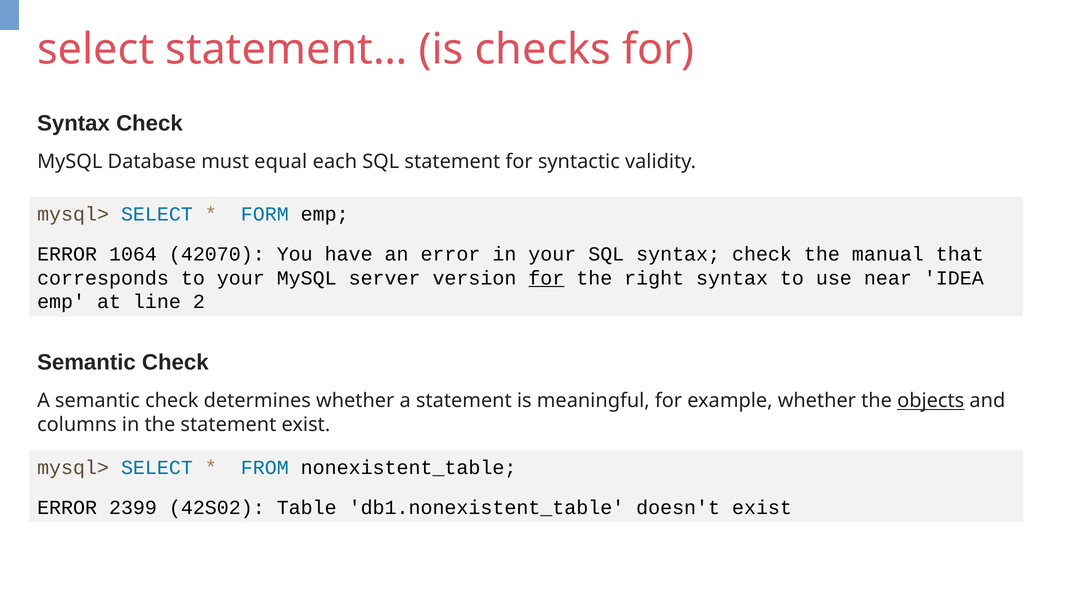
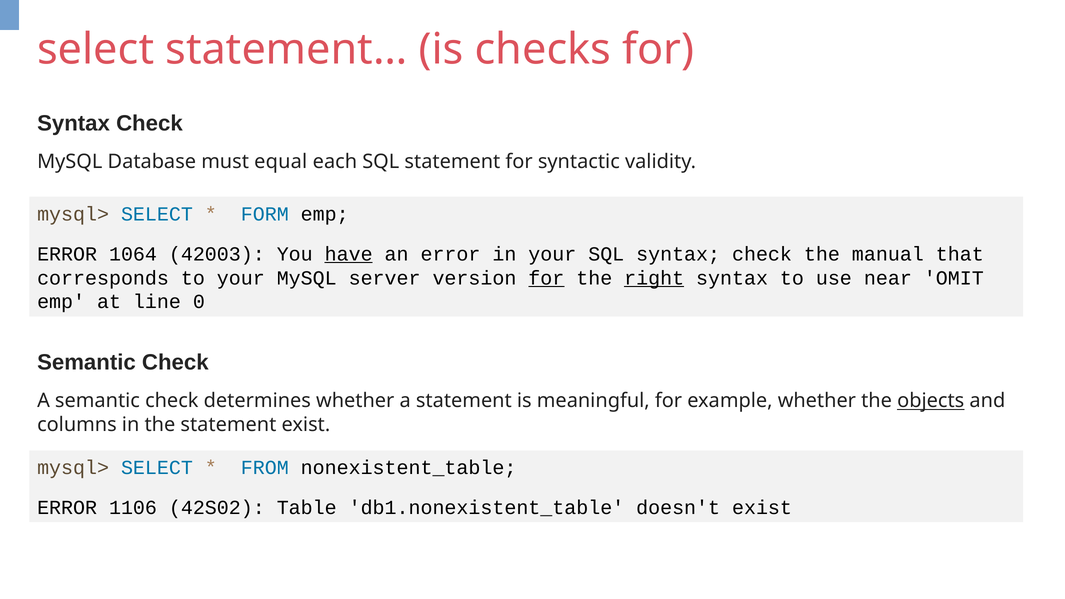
42070: 42070 -> 42003
have underline: none -> present
right underline: none -> present
IDEA: IDEA -> OMIT
2: 2 -> 0
2399: 2399 -> 1106
